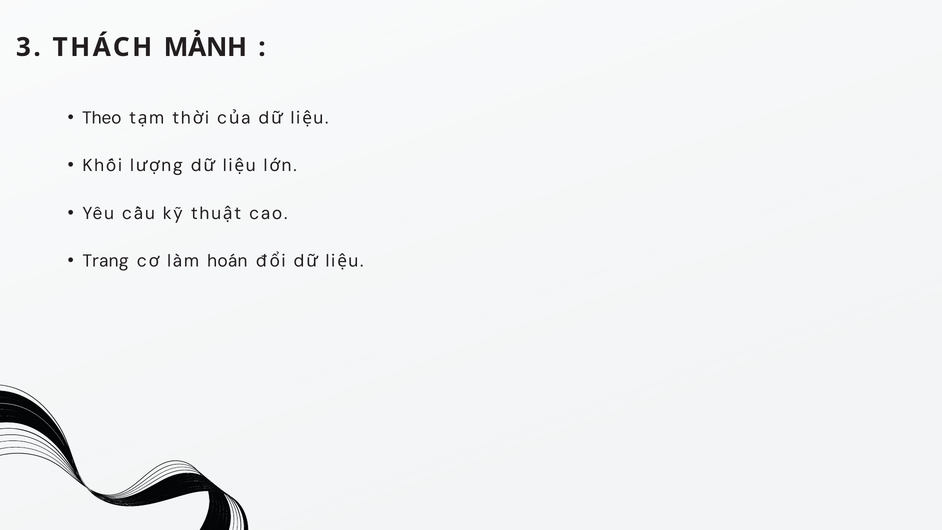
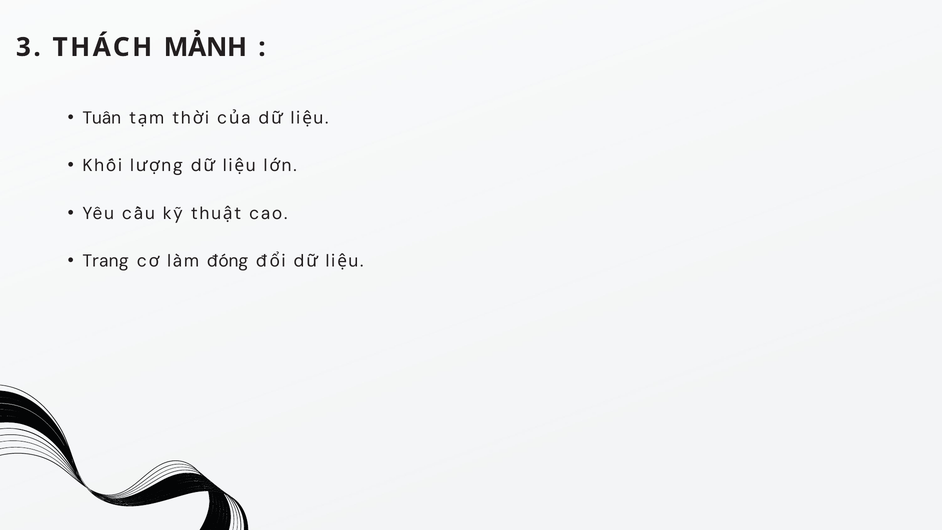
Theo: Theo -> Tuân
hoán: hoán -> đóng
